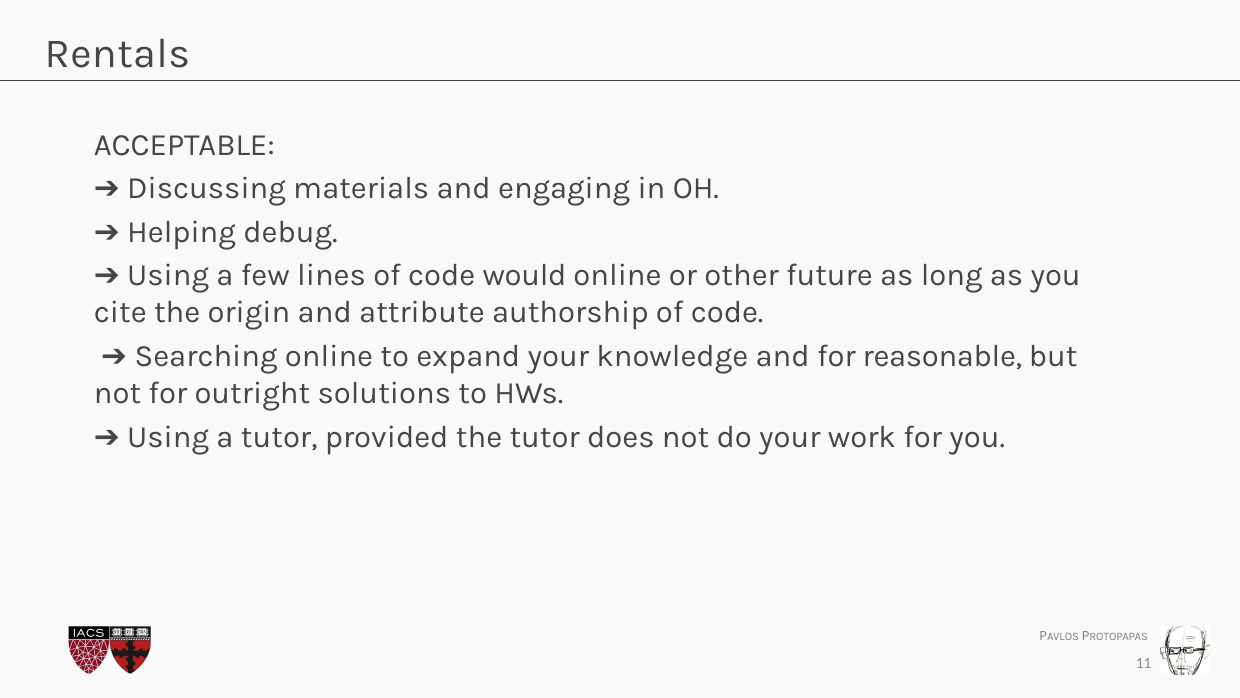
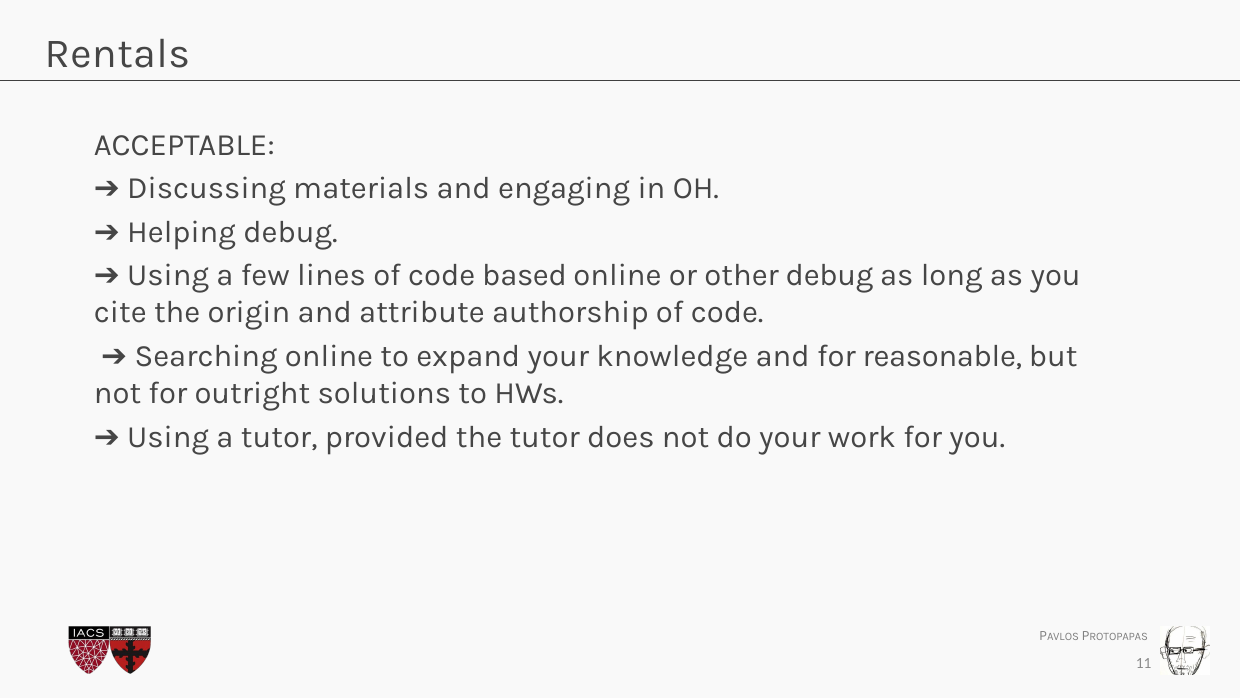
would: would -> based
other future: future -> debug
